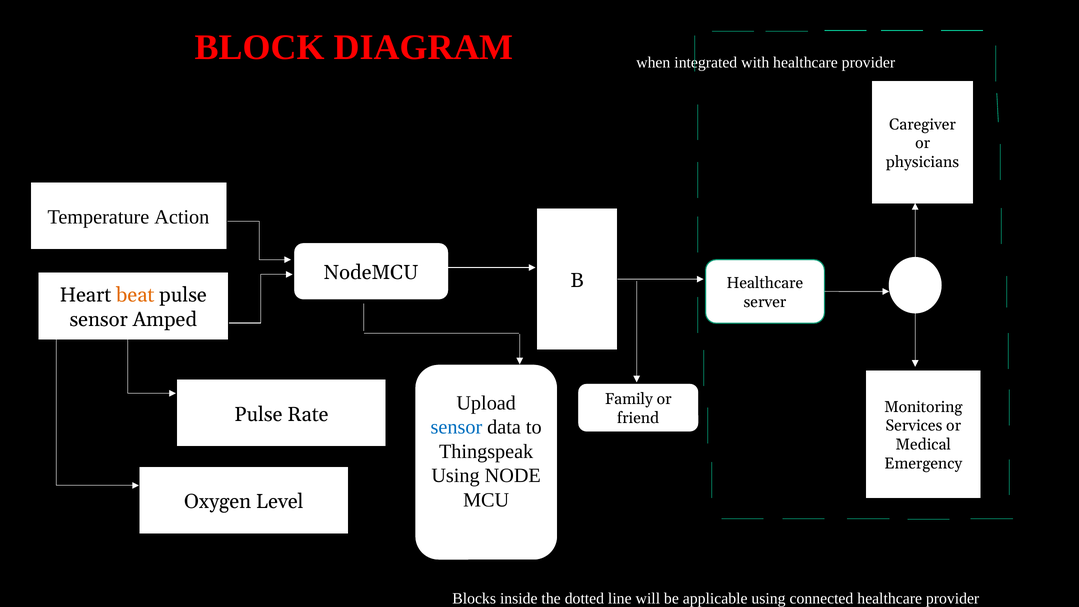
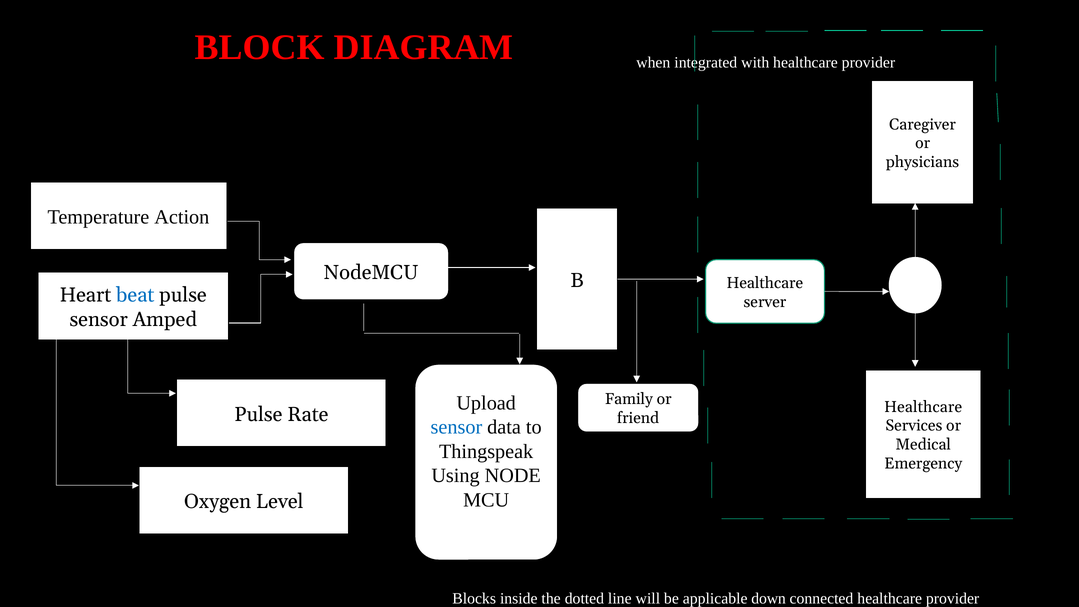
beat colour: orange -> blue
Monitoring at (923, 407): Monitoring -> Healthcare
applicable using: using -> down
